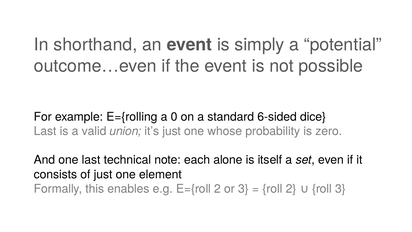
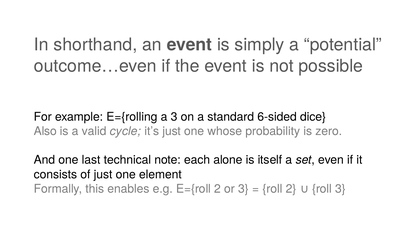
a 0: 0 -> 3
Last at (45, 131): Last -> Also
union: union -> cycle
